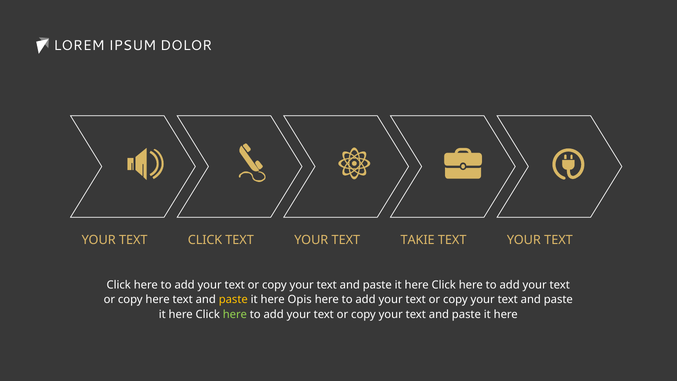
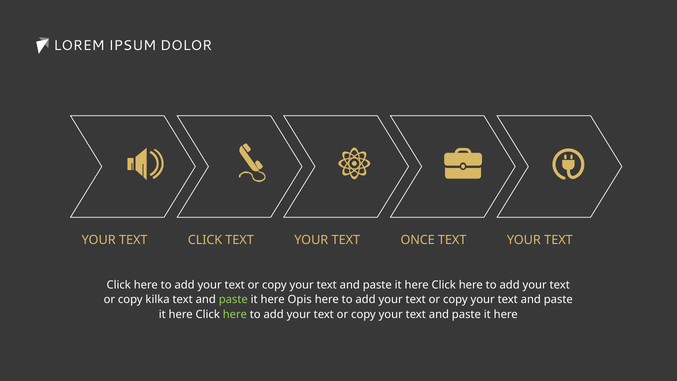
TAKIE: TAKIE -> ONCE
copy here: here -> kilka
paste at (233, 300) colour: yellow -> light green
